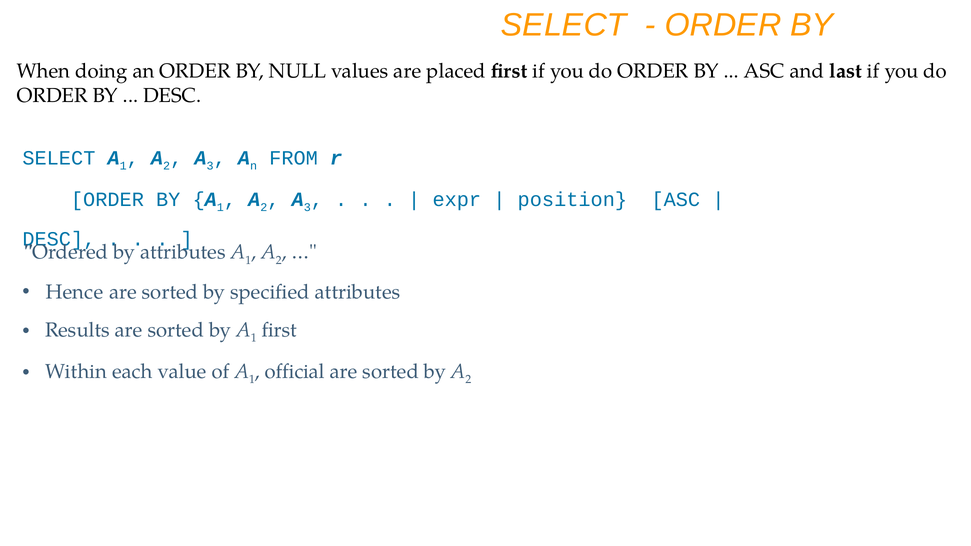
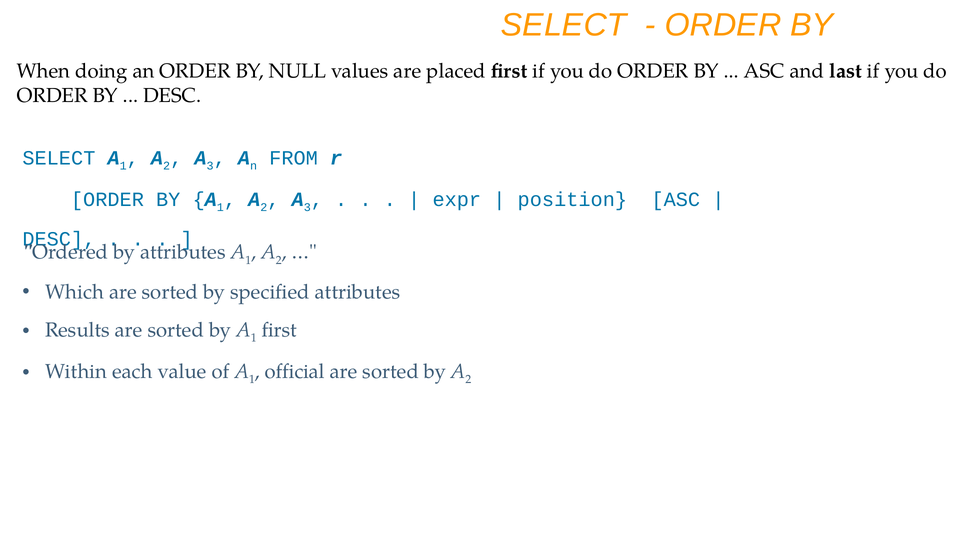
Hence: Hence -> Which
